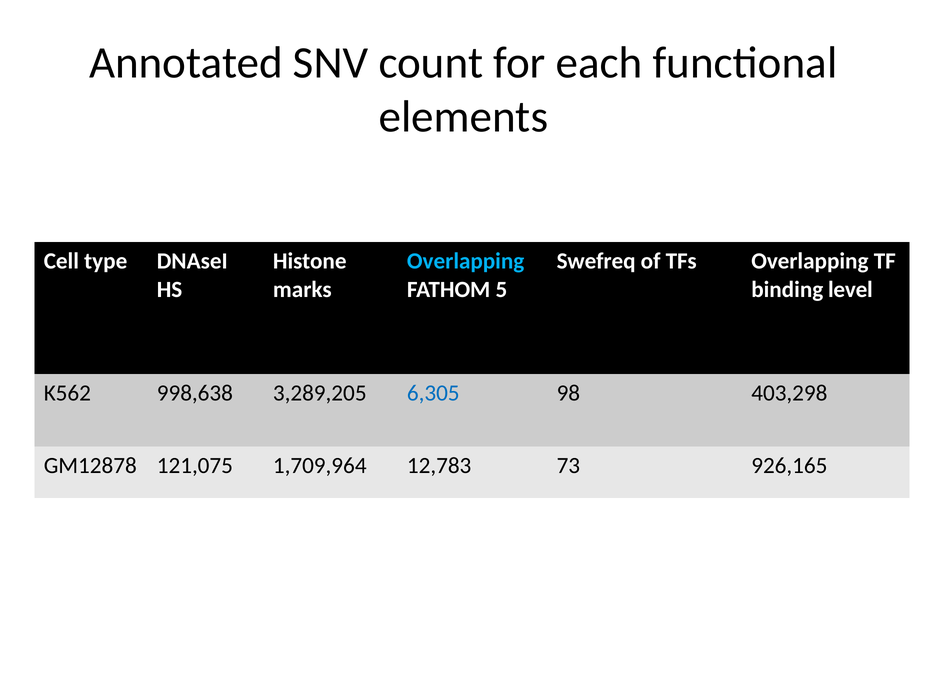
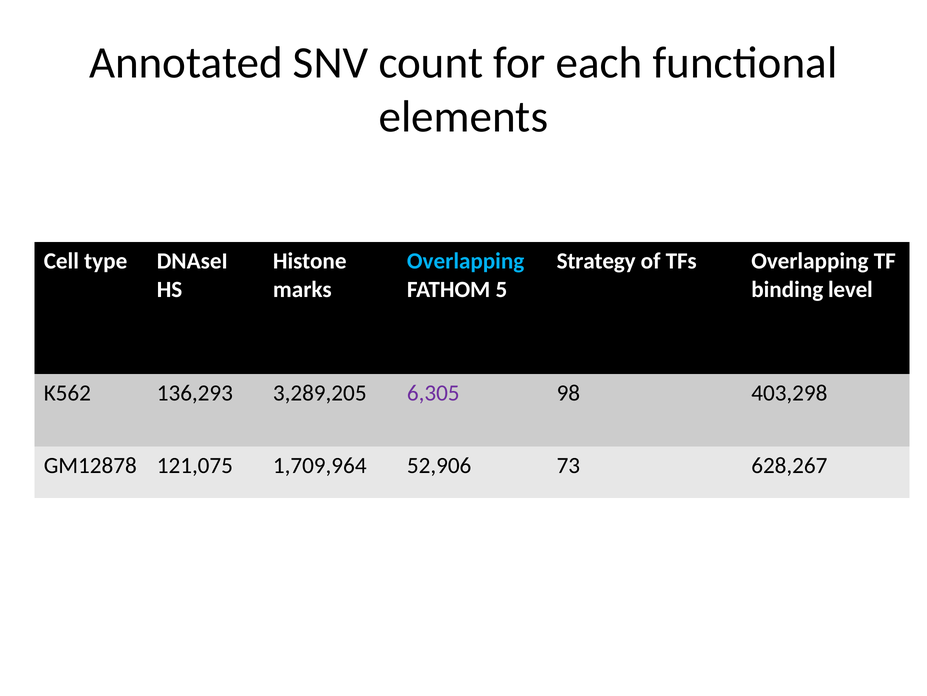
Swefreq: Swefreq -> Strategy
998,638: 998,638 -> 136,293
6,305 colour: blue -> purple
12,783: 12,783 -> 52,906
926,165: 926,165 -> 628,267
